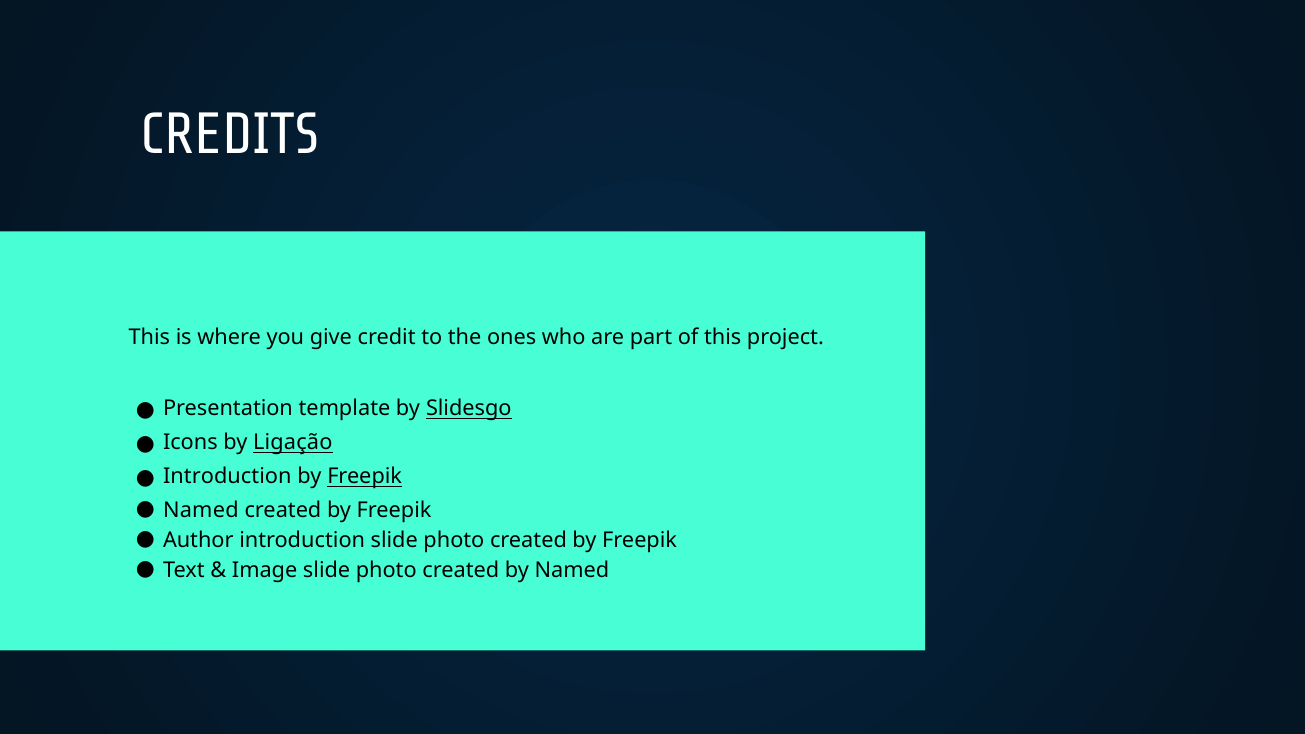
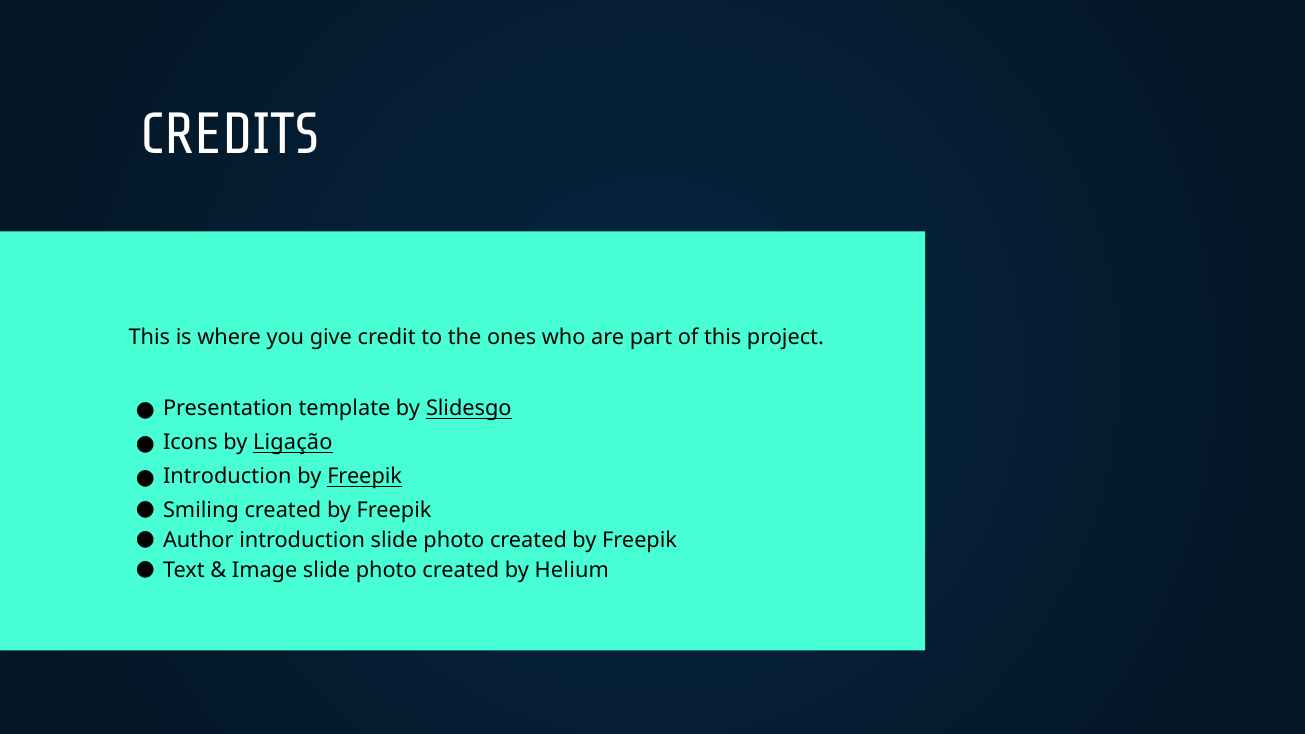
Named at (201, 510): Named -> Smiling
by Named: Named -> Helium
